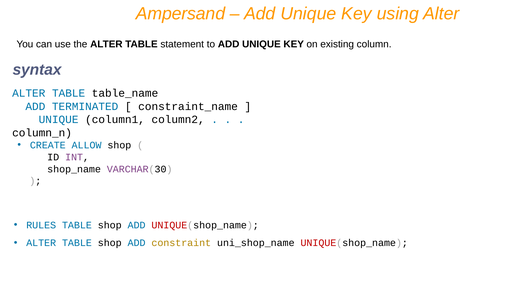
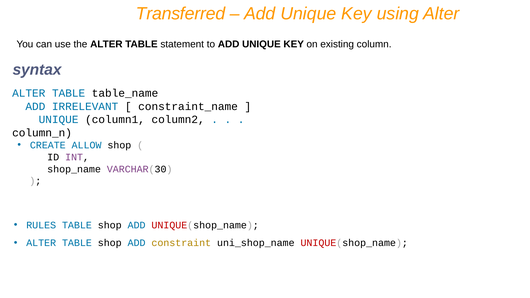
Ampersand: Ampersand -> Transferred
TERMINATED: TERMINATED -> IRRELEVANT
